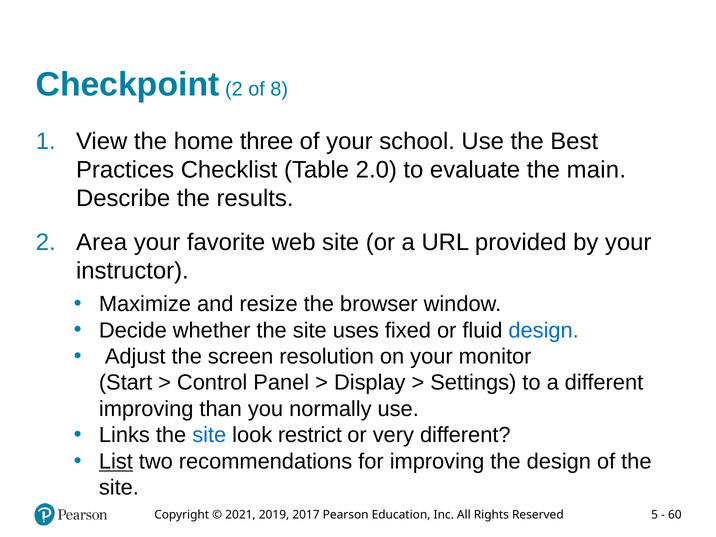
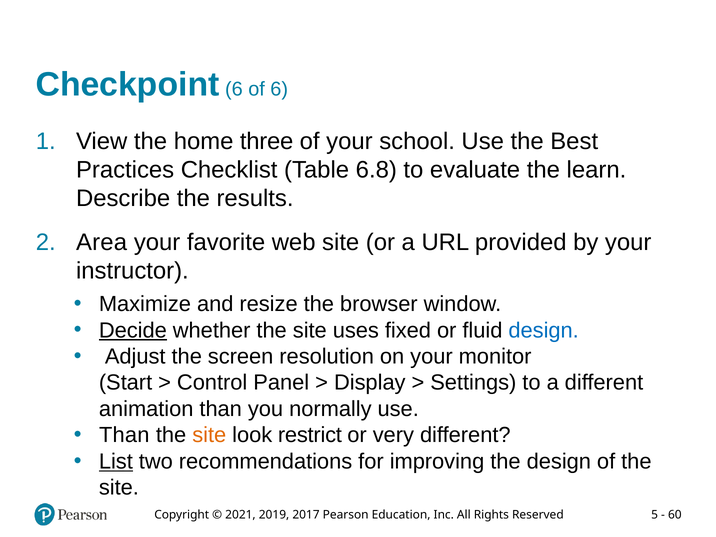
Checkpoint 2: 2 -> 6
of 8: 8 -> 6
2.0: 2.0 -> 6.8
main: main -> learn
Decide underline: none -> present
improving at (146, 409): improving -> animation
Links at (124, 435): Links -> Than
site at (209, 435) colour: blue -> orange
